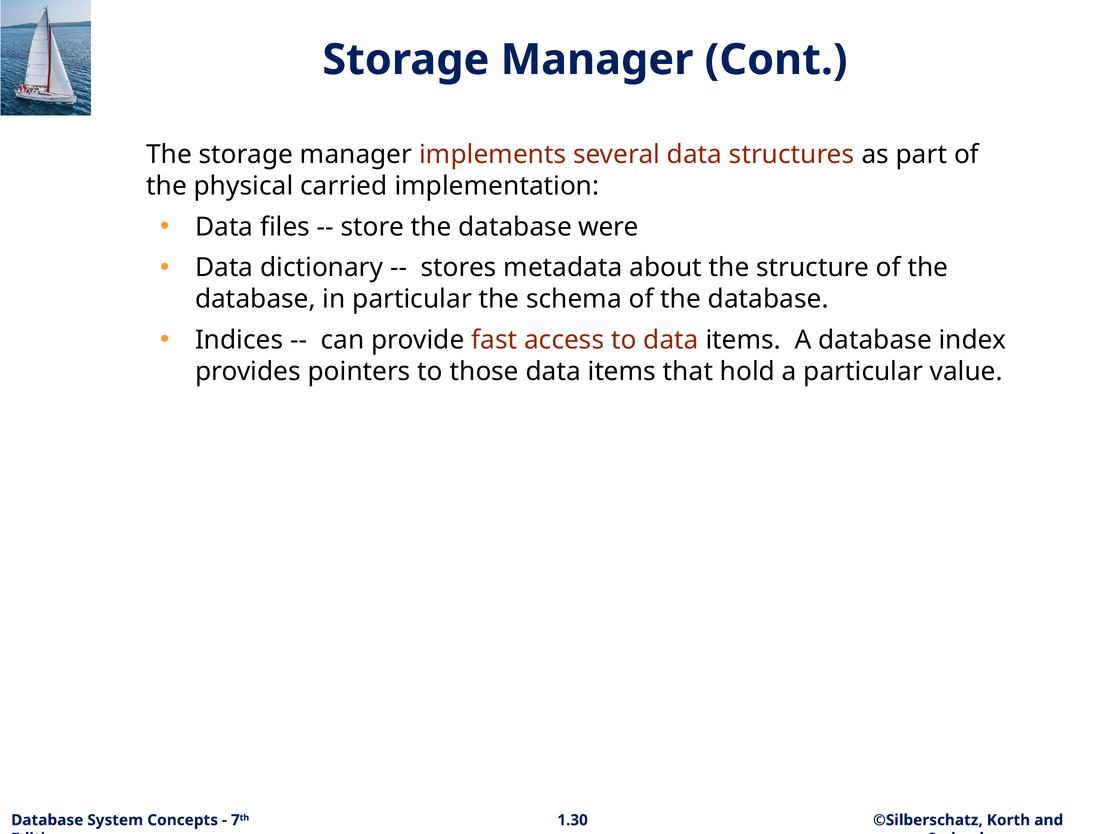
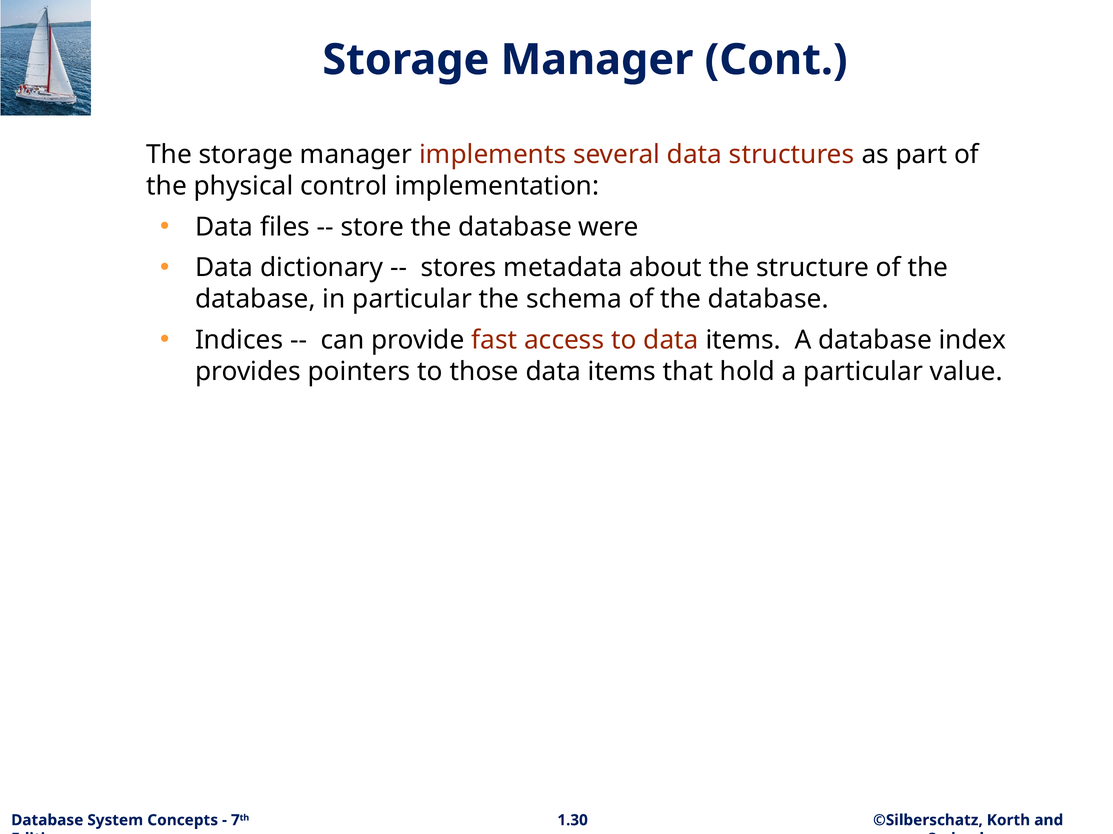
carried: carried -> control
